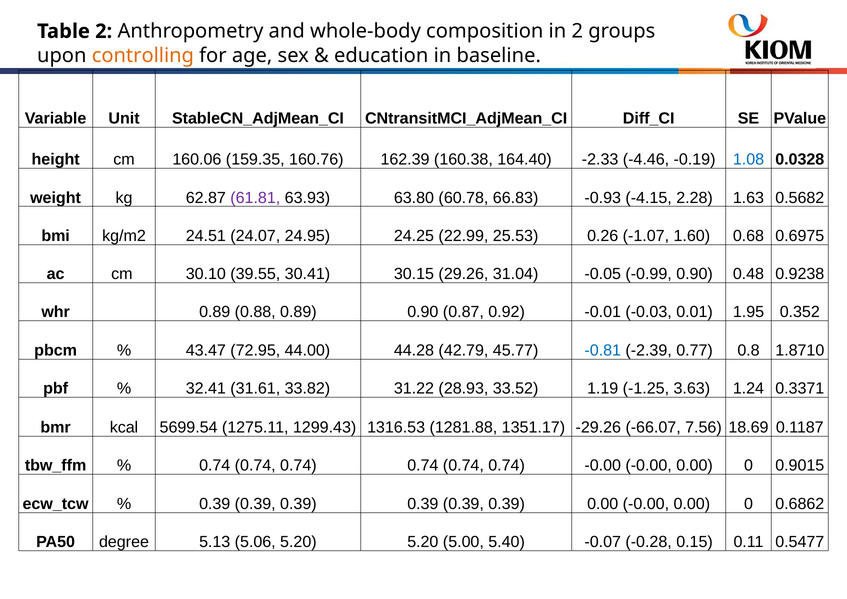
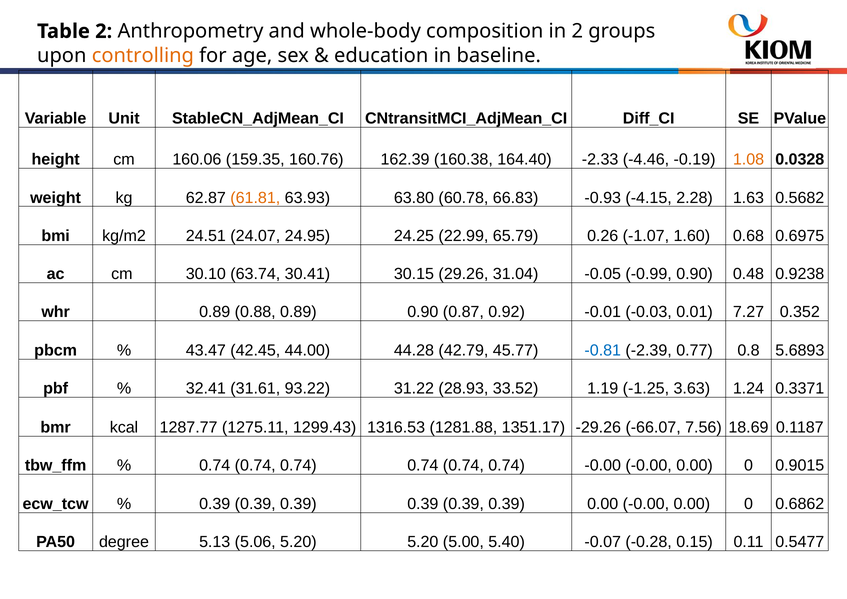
1.08 colour: blue -> orange
61.81 colour: purple -> orange
25.53: 25.53 -> 65.79
39.55: 39.55 -> 63.74
1.95: 1.95 -> 7.27
72.95: 72.95 -> 42.45
1.8710: 1.8710 -> 5.6893
33.82: 33.82 -> 93.22
5699.54: 5699.54 -> 1287.77
